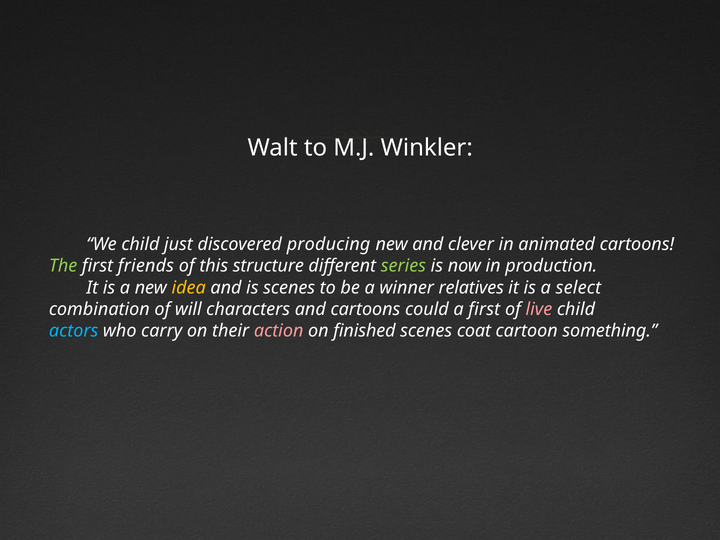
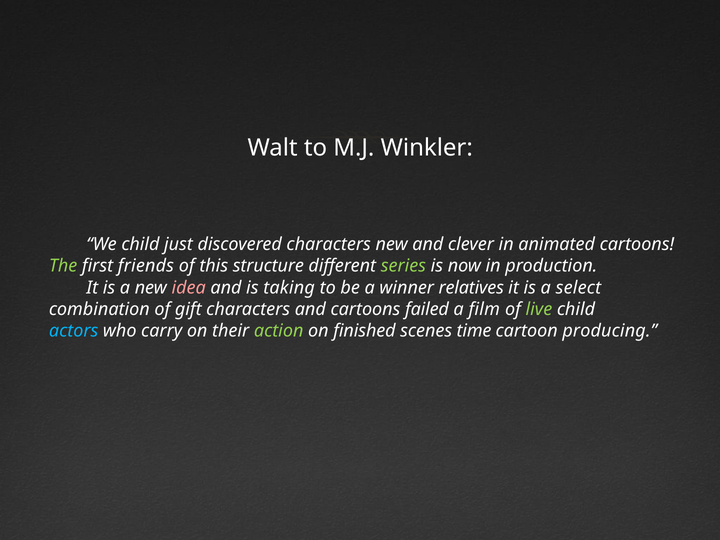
discovered producing: producing -> characters
idea colour: yellow -> pink
is scenes: scenes -> taking
will: will -> gift
could: could -> failed
a first: first -> film
live colour: pink -> light green
action colour: pink -> light green
coat: coat -> time
something: something -> producing
